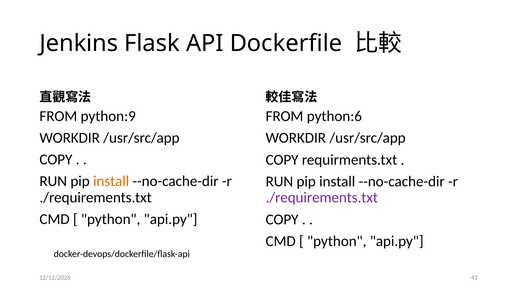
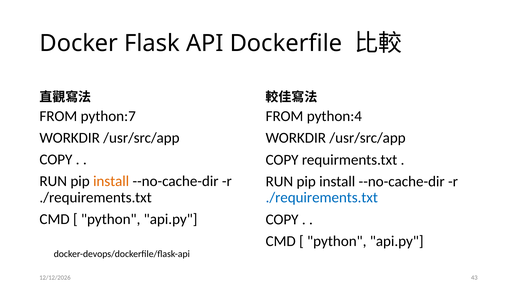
Jenkins: Jenkins -> Docker
python:9: python:9 -> python:7
python:6: python:6 -> python:4
./requirements.txt at (322, 198) colour: purple -> blue
